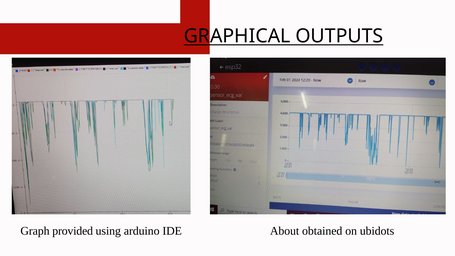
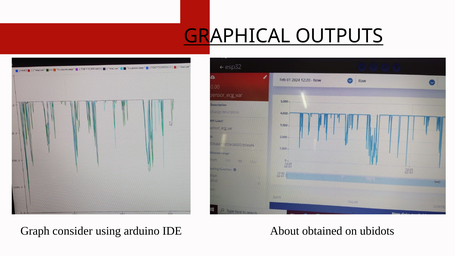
provided: provided -> consider
